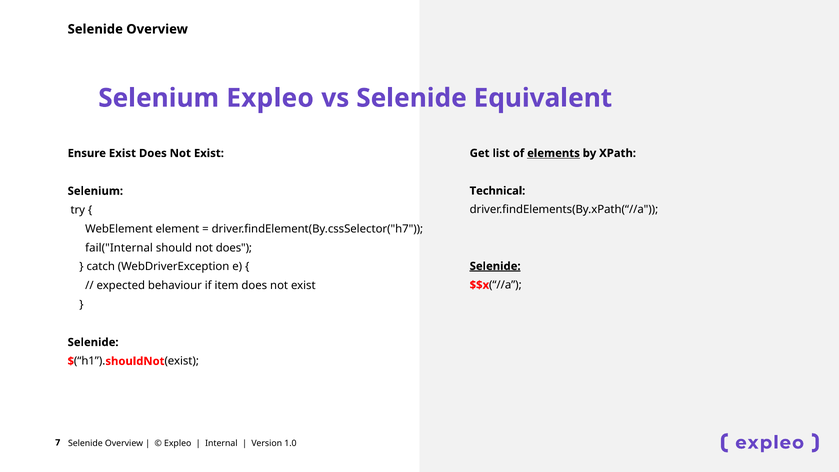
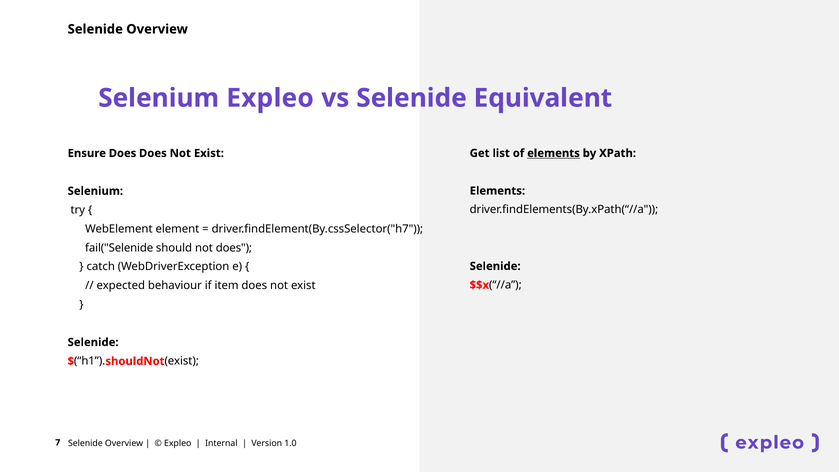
Ensure Exist: Exist -> Does
Technical at (497, 191): Technical -> Elements
fail("Internal: fail("Internal -> fail("Selenide
Selenide at (495, 266) underline: present -> none
